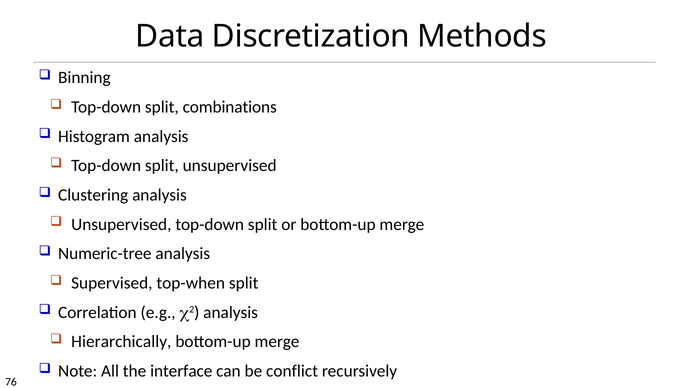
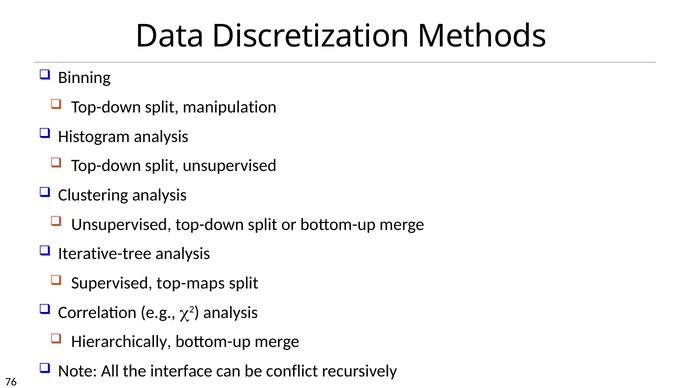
combinations: combinations -> manipulation
Numeric-tree: Numeric-tree -> Iterative-tree
top-when: top-when -> top-maps
